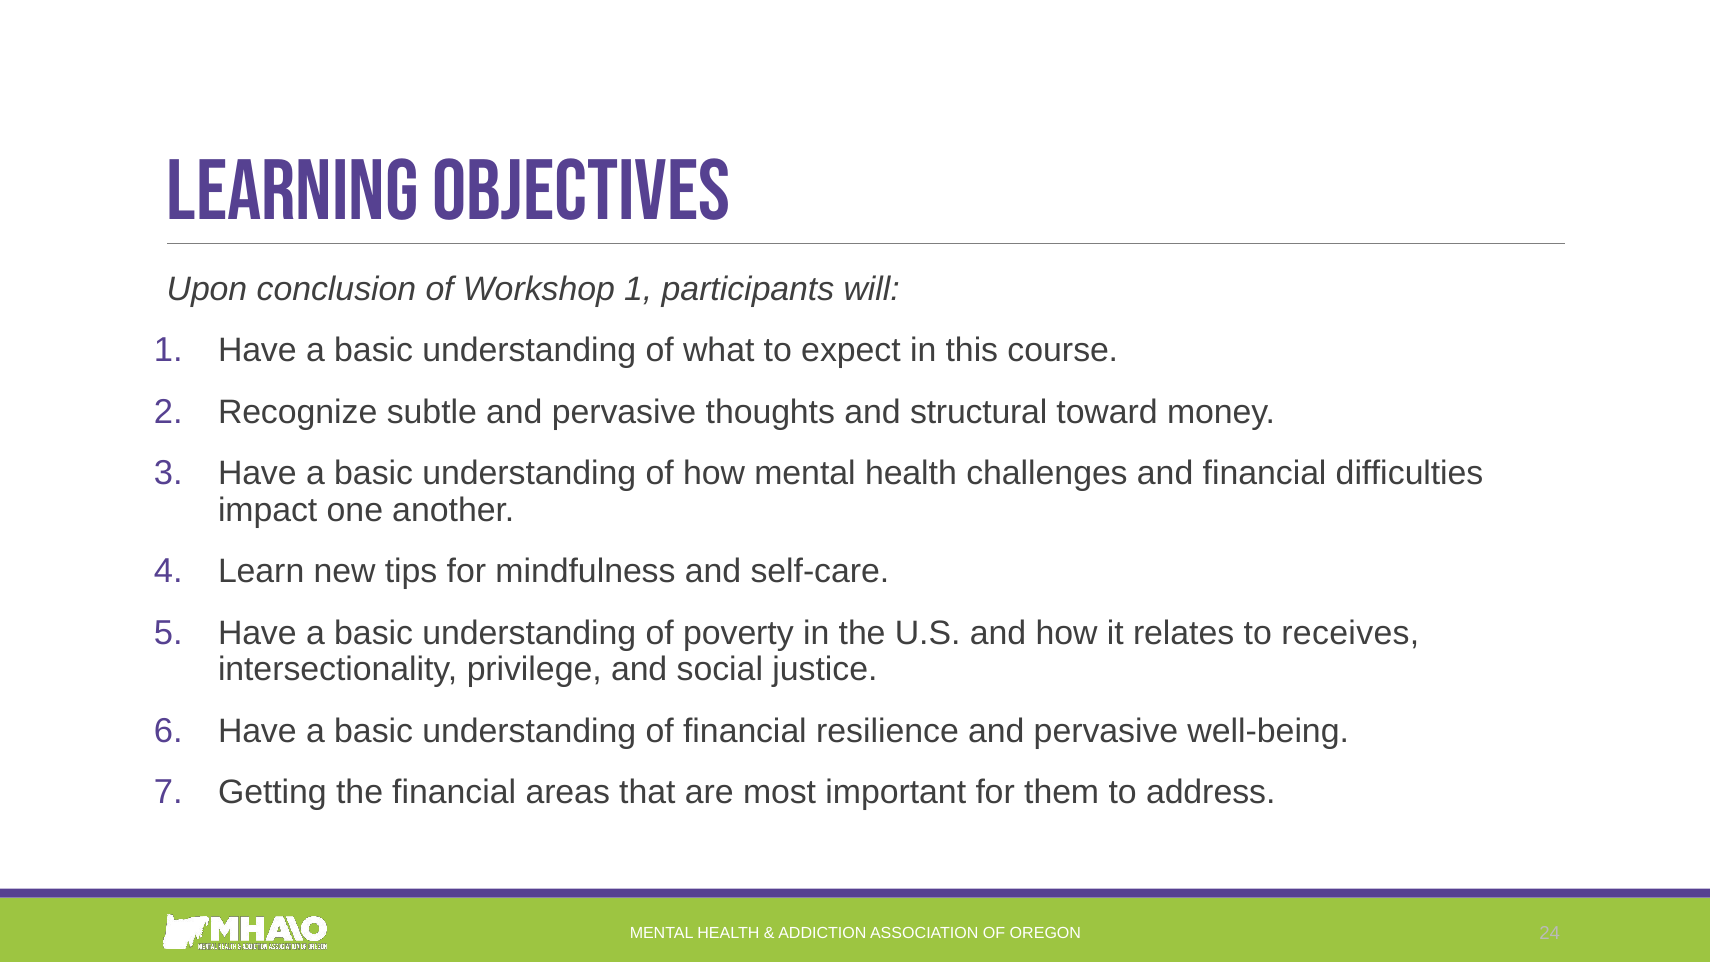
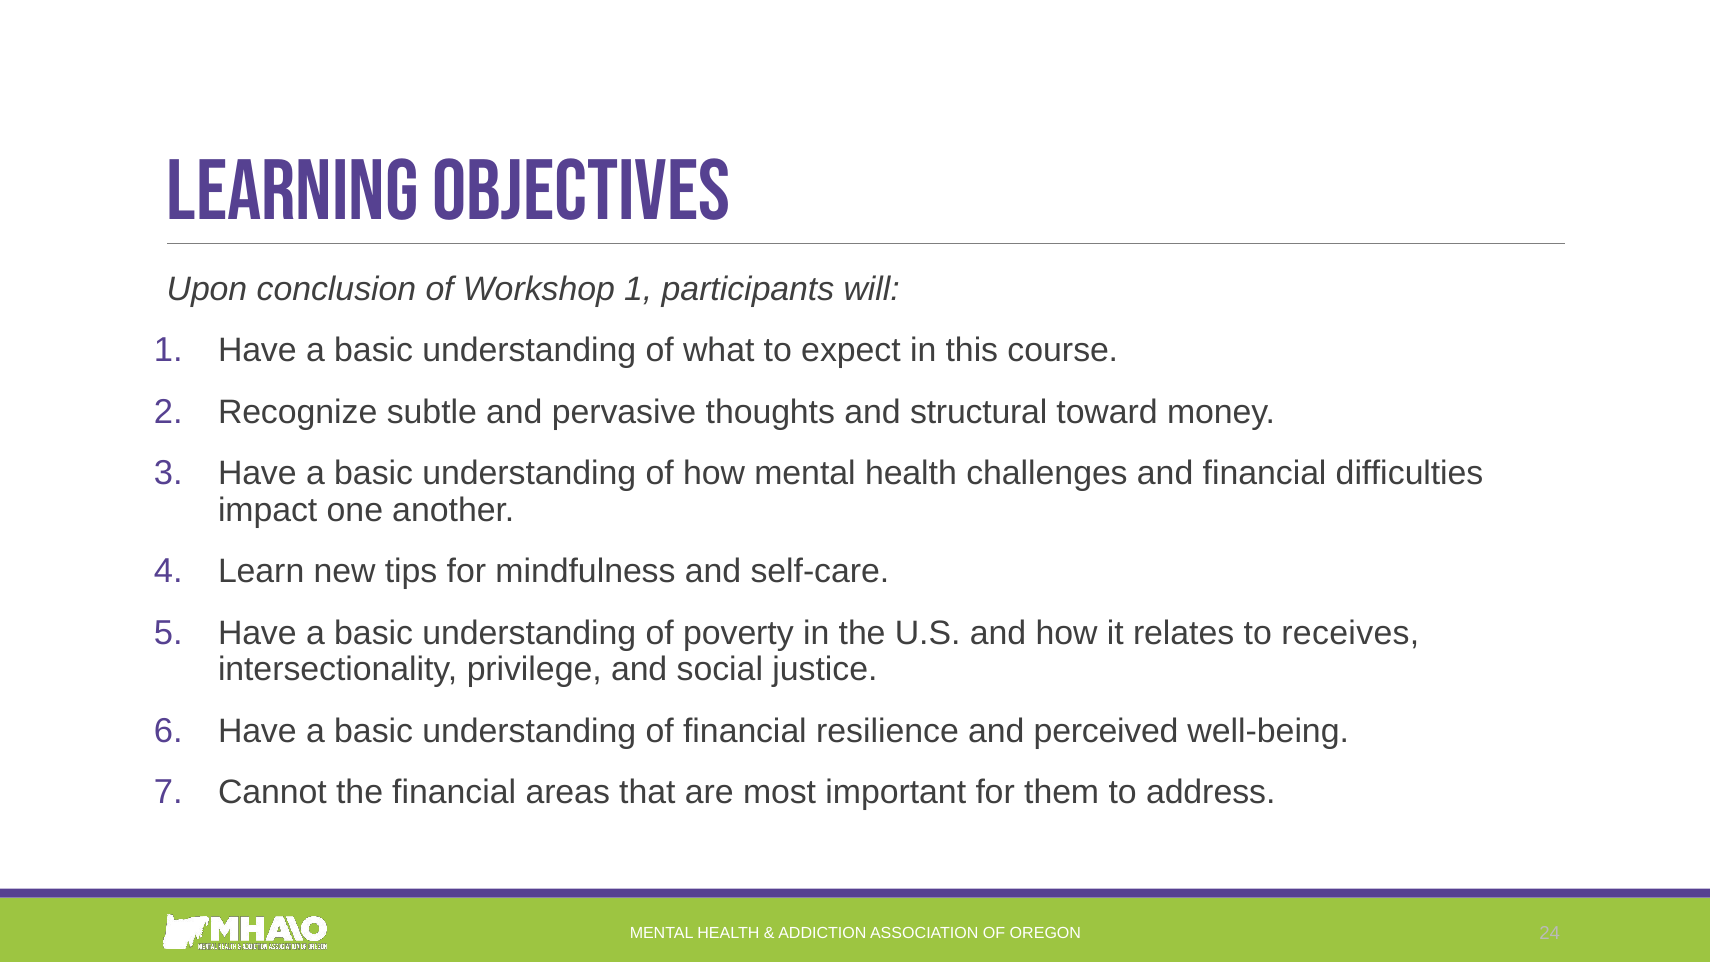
resilience and pervasive: pervasive -> perceived
Getting: Getting -> Cannot
